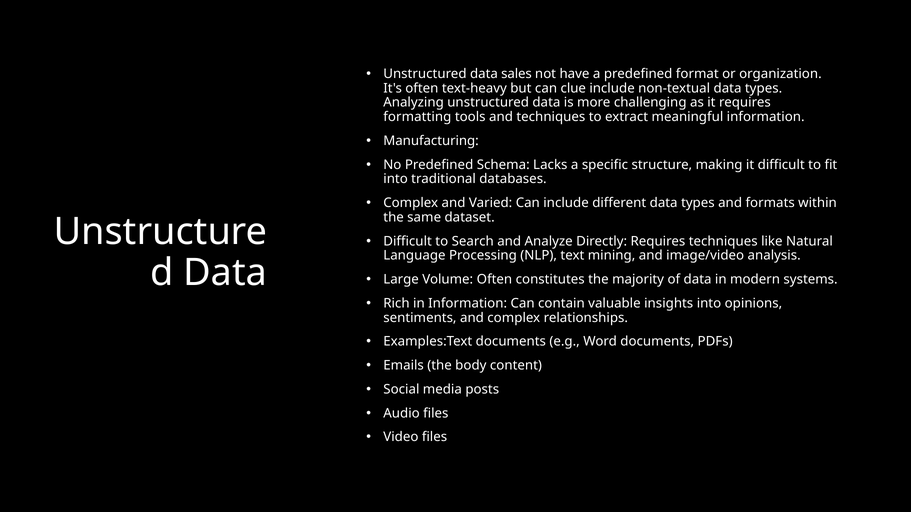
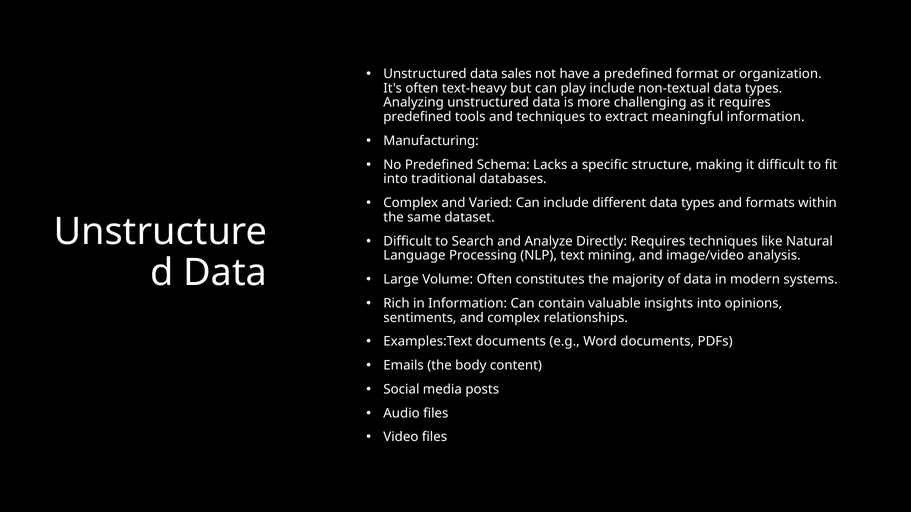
clue: clue -> play
formatting at (417, 117): formatting -> predefined
